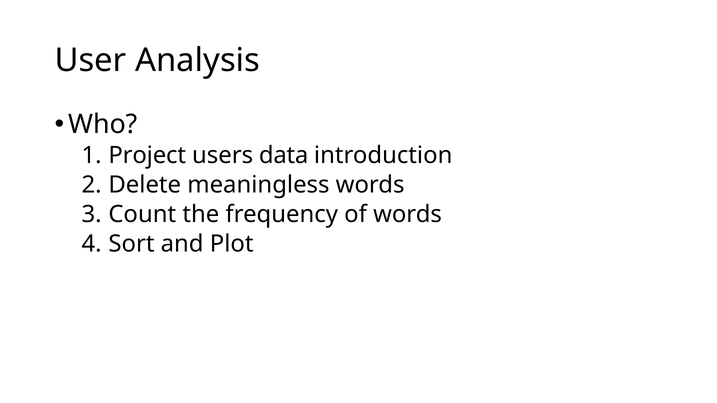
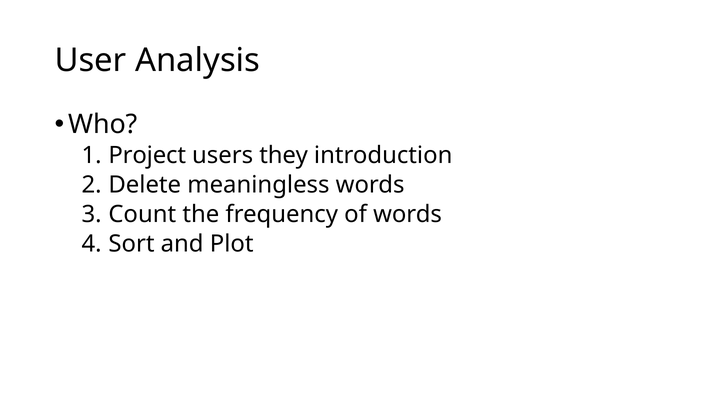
data: data -> they
